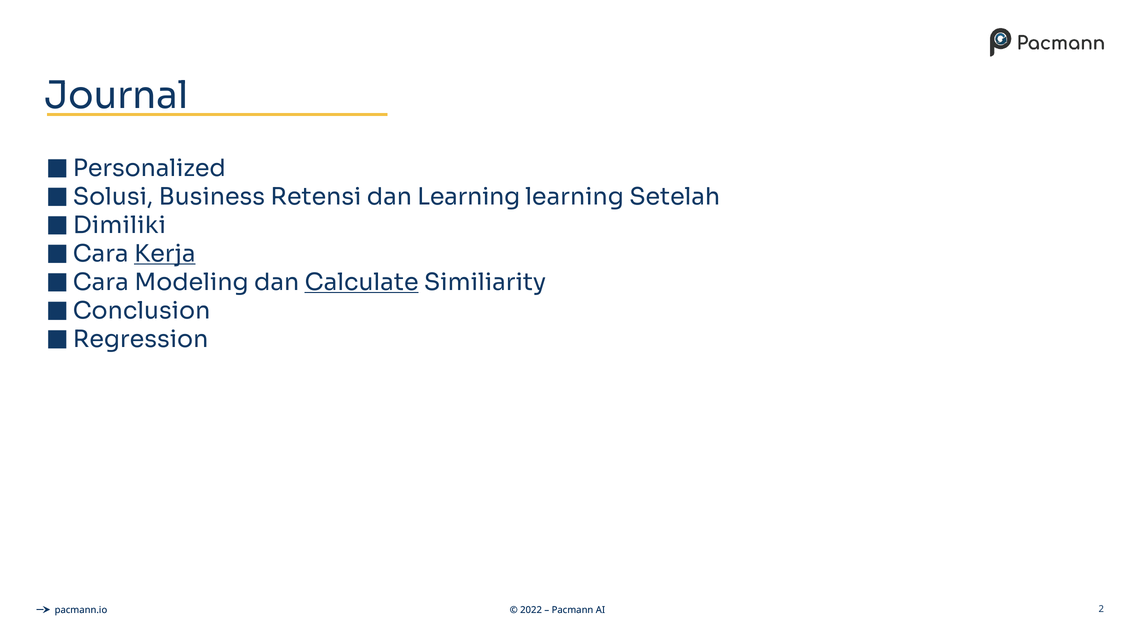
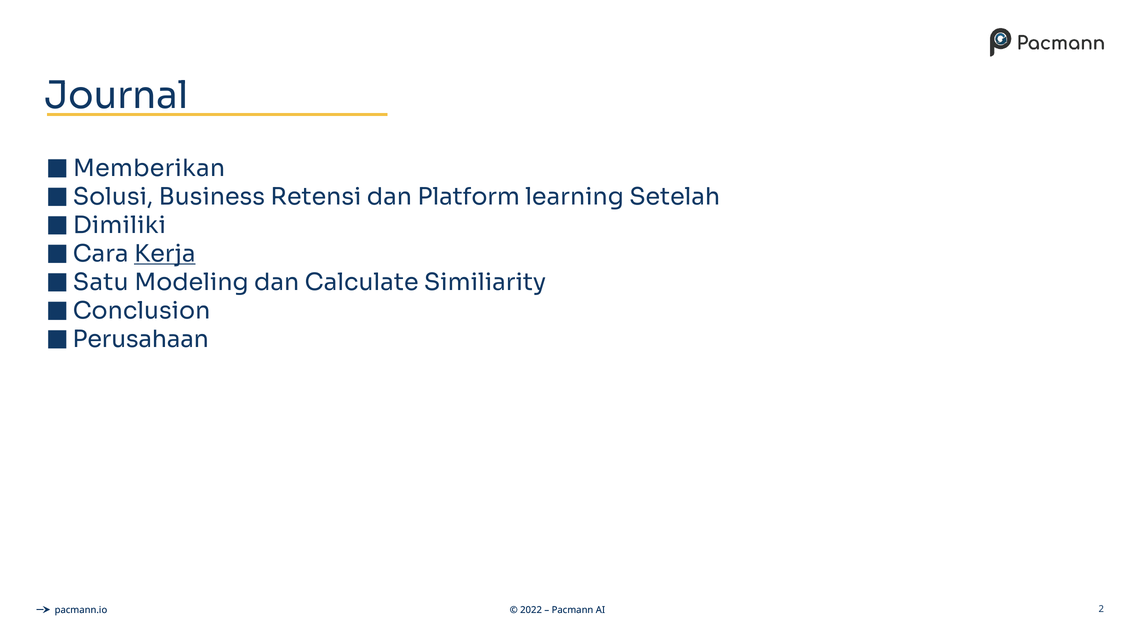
Personalized: Personalized -> Memberikan
dan Learning: Learning -> Platform
Cara at (101, 282): Cara -> Satu
Calculate underline: present -> none
Regression: Regression -> Perusahaan
